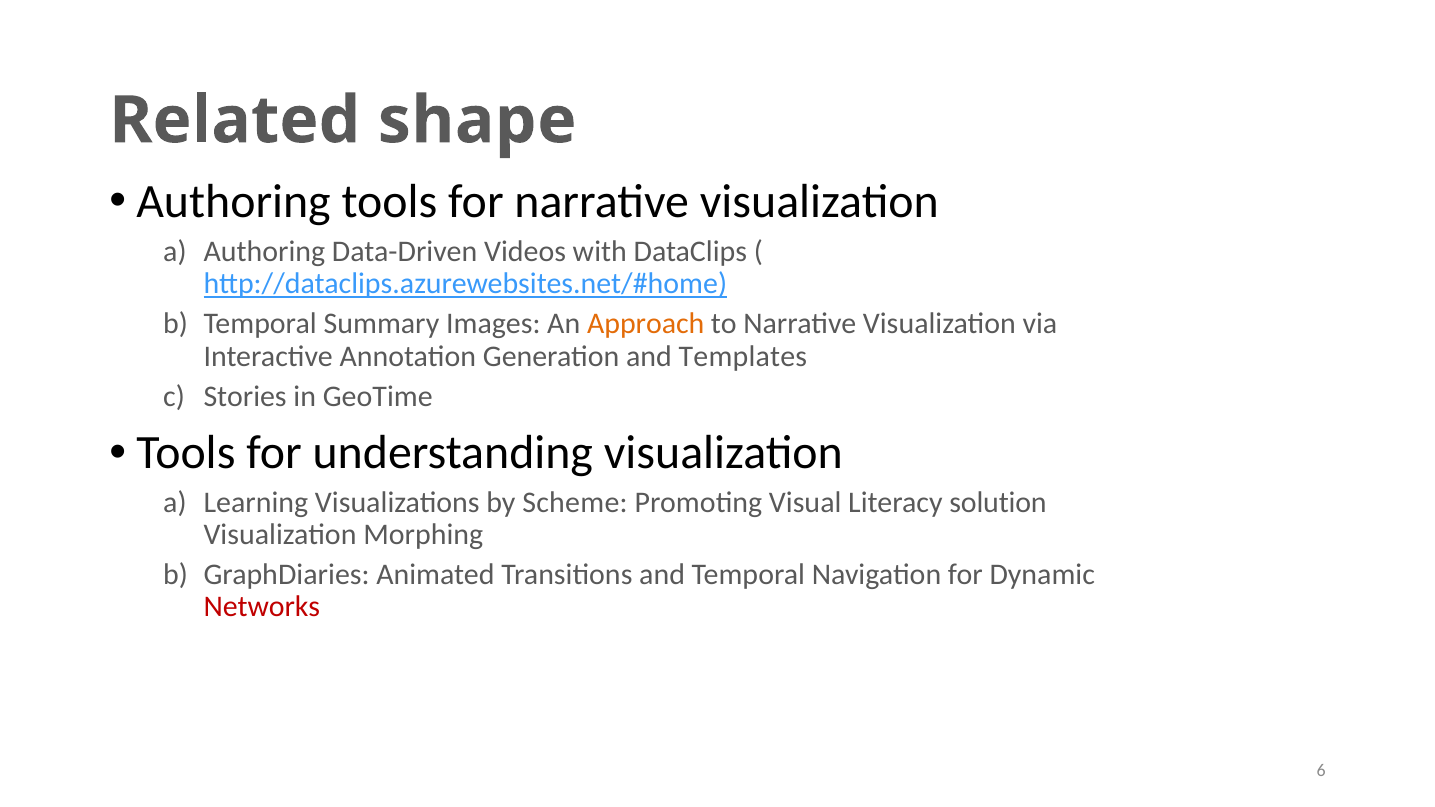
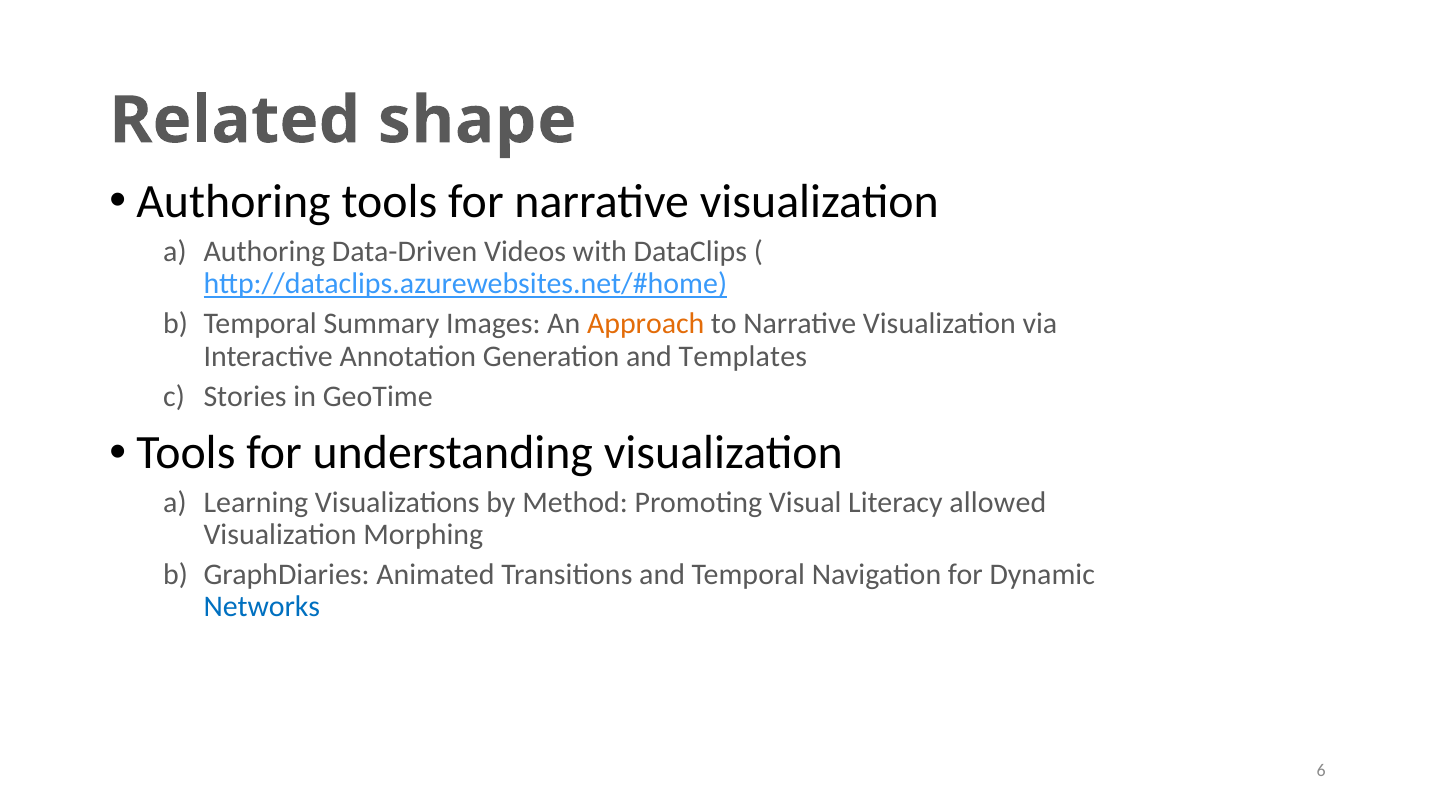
Scheme: Scheme -> Method
solution: solution -> allowed
Networks colour: red -> blue
